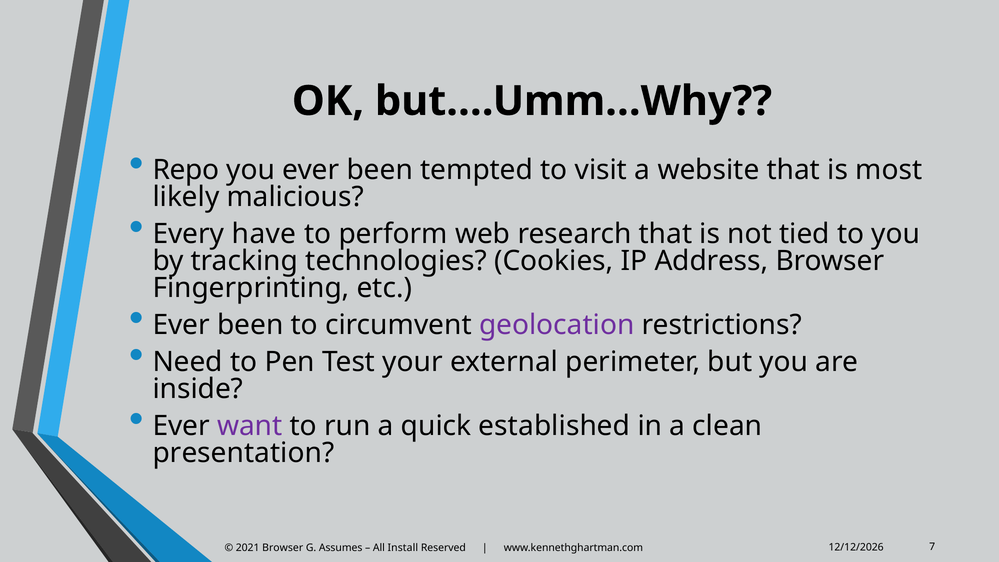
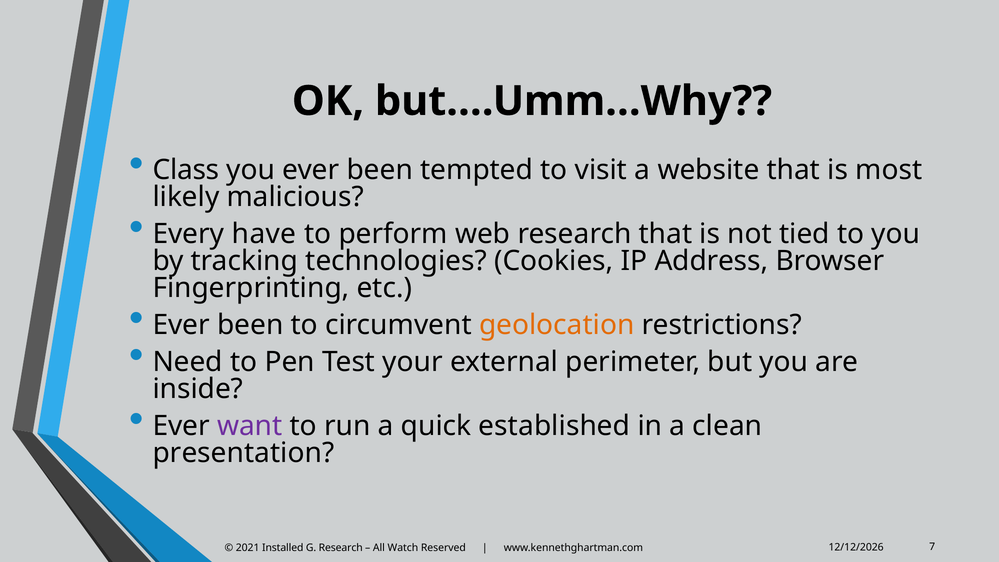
Repo: Repo -> Class
geolocation colour: purple -> orange
2021 Browser: Browser -> Installed
G Assumes: Assumes -> Research
Install: Install -> Watch
